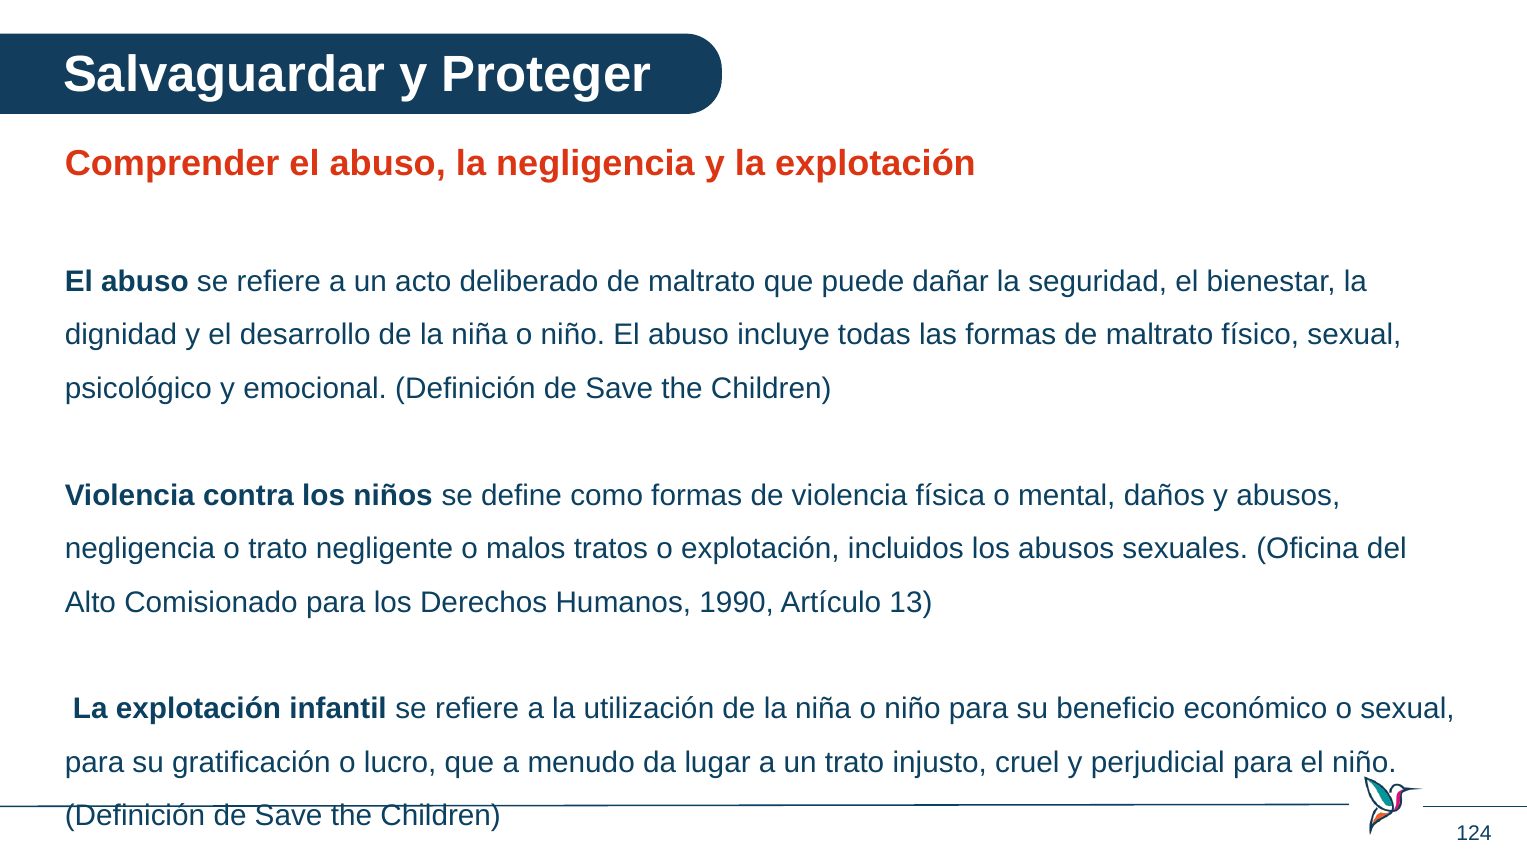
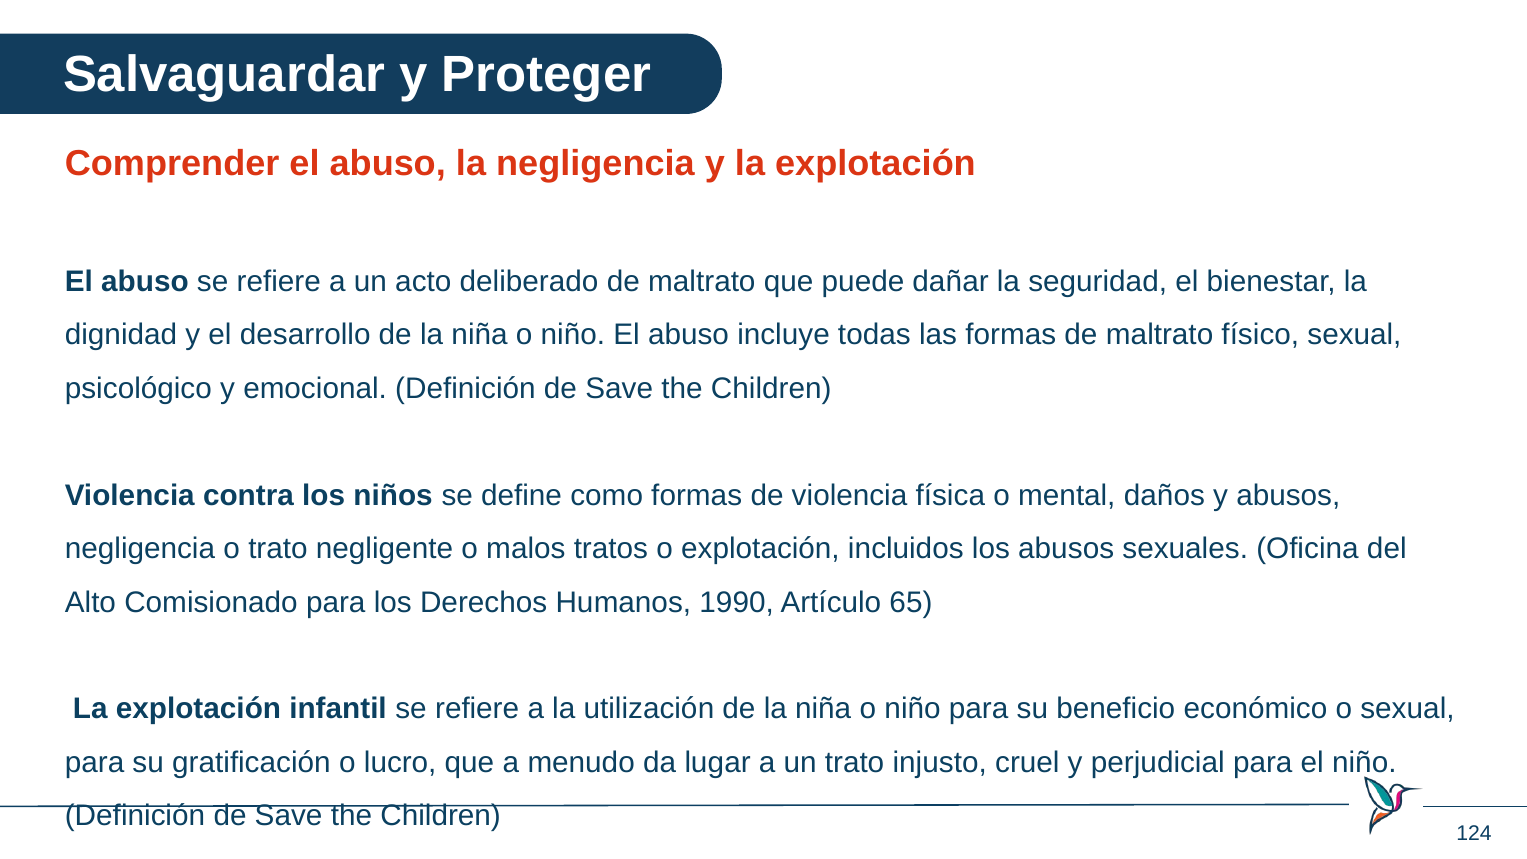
13: 13 -> 65
